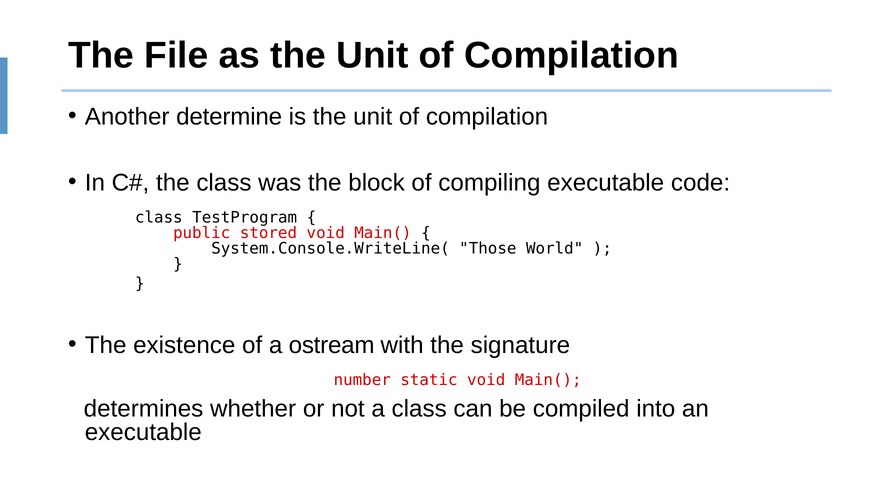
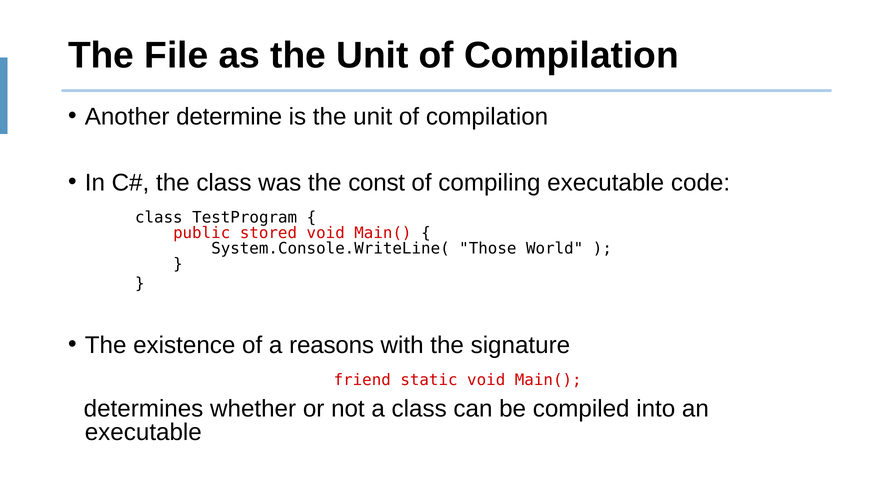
block: block -> const
ostream: ostream -> reasons
number: number -> friend
